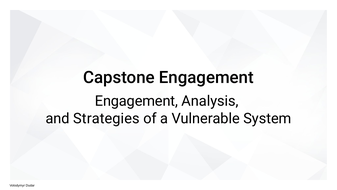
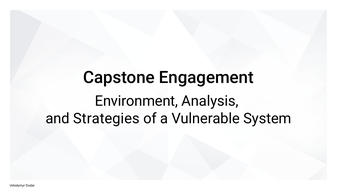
Engagement at (136, 101): Engagement -> Environment
